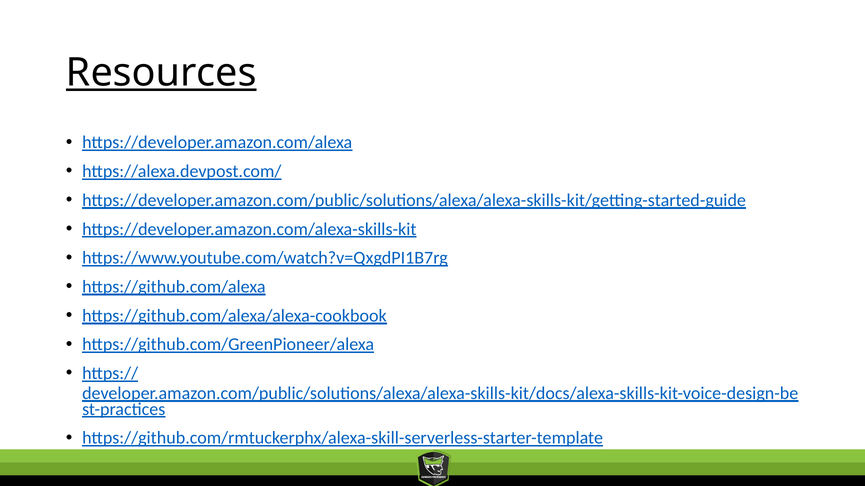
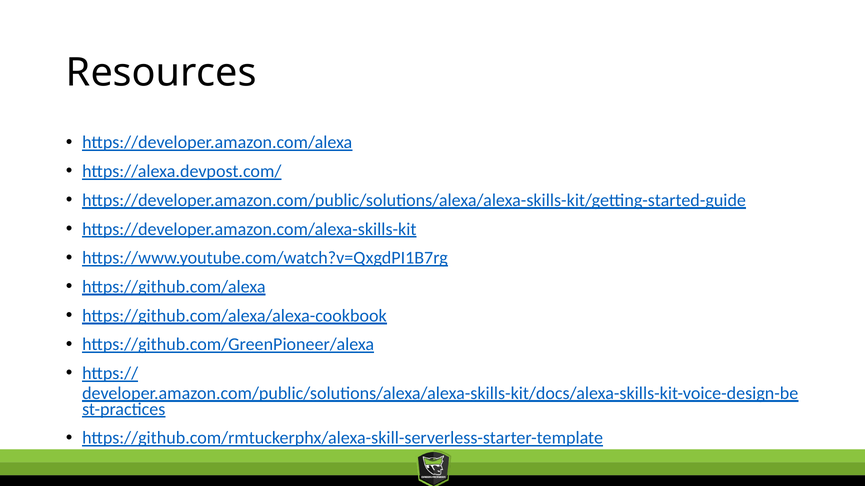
Resources underline: present -> none
